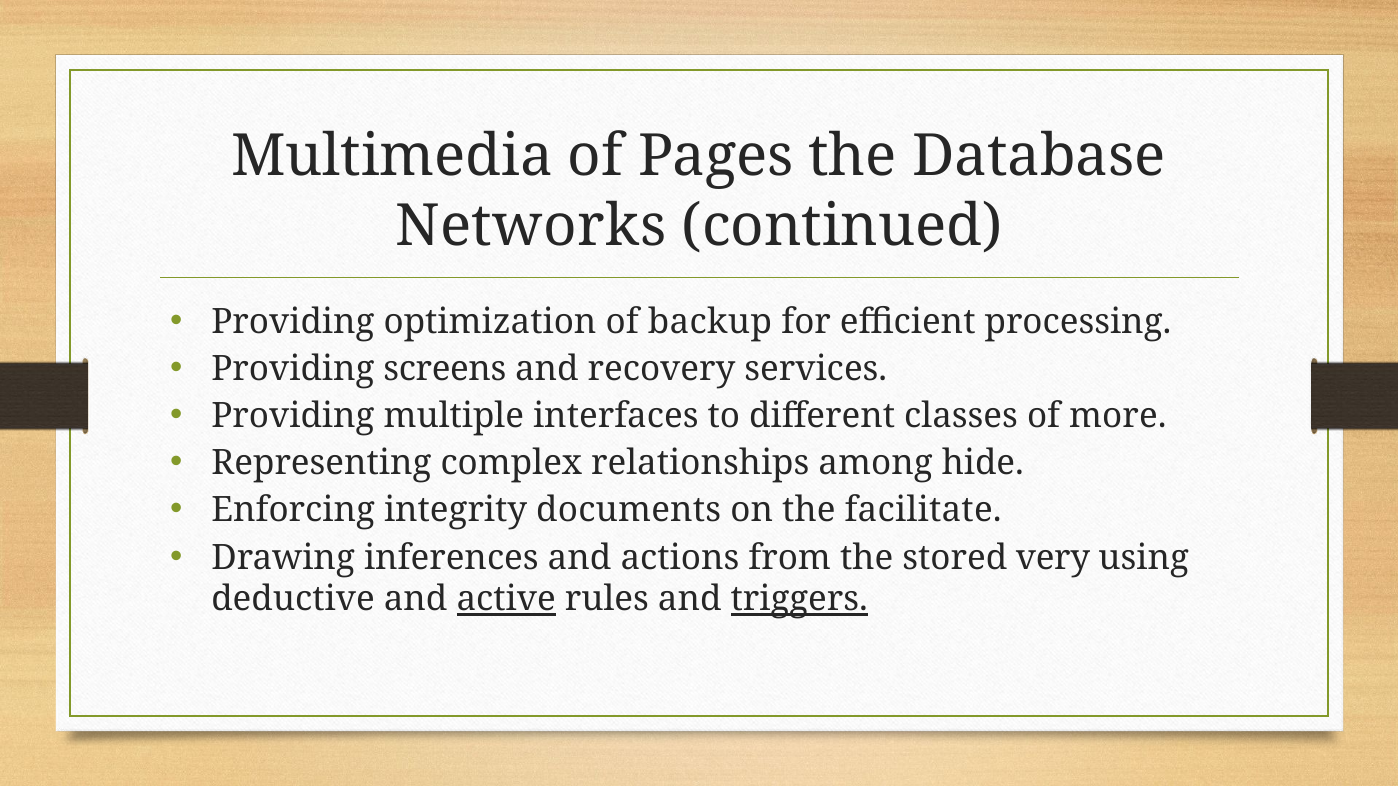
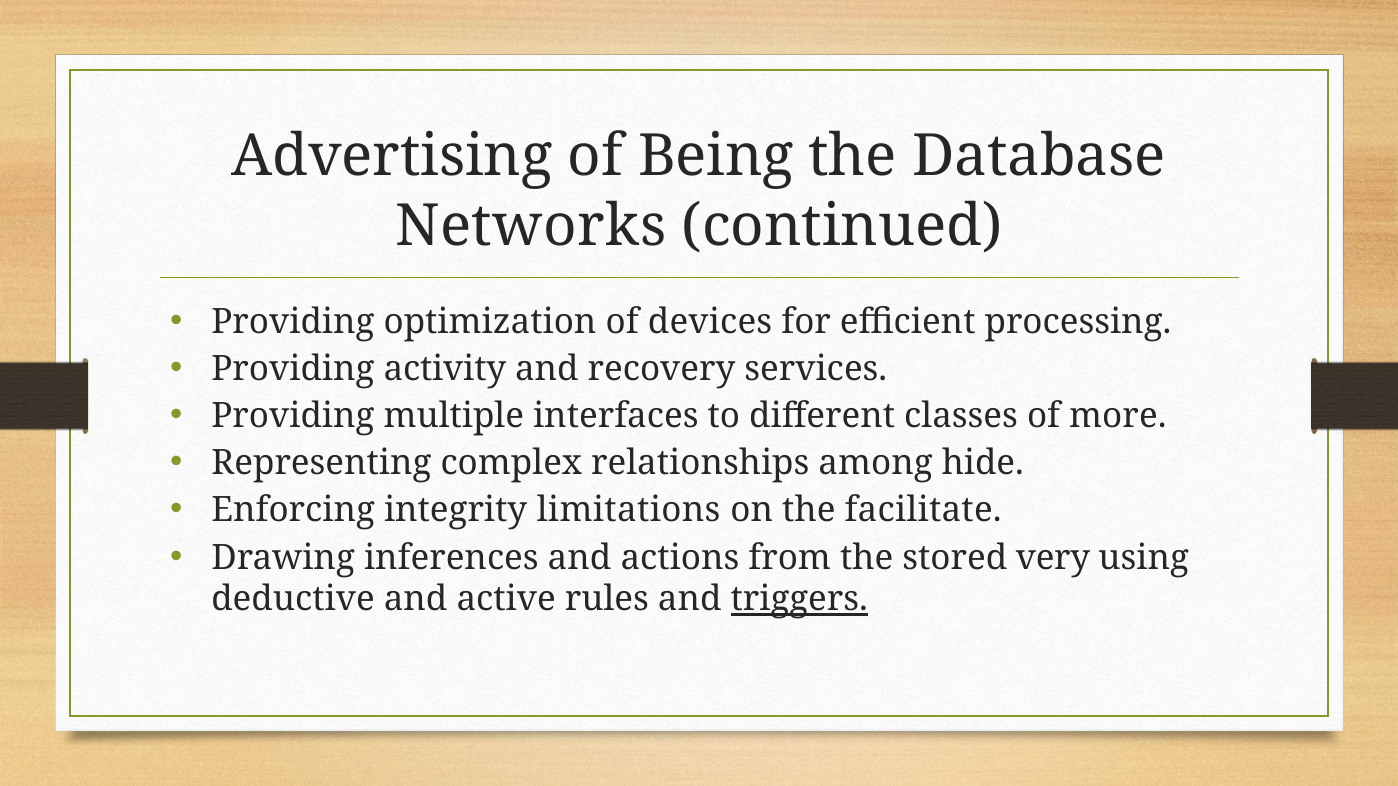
Multimedia: Multimedia -> Advertising
Pages: Pages -> Being
backup: backup -> devices
screens: screens -> activity
documents: documents -> limitations
active underline: present -> none
